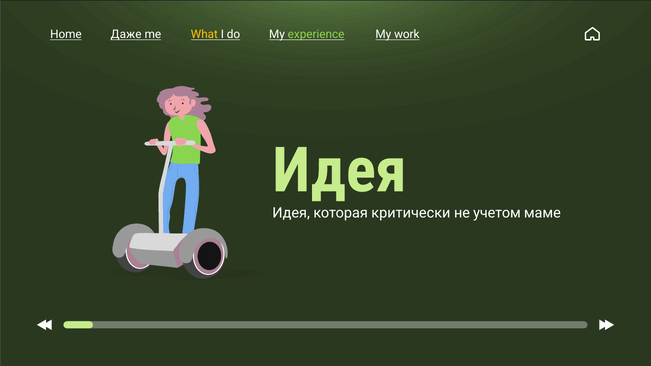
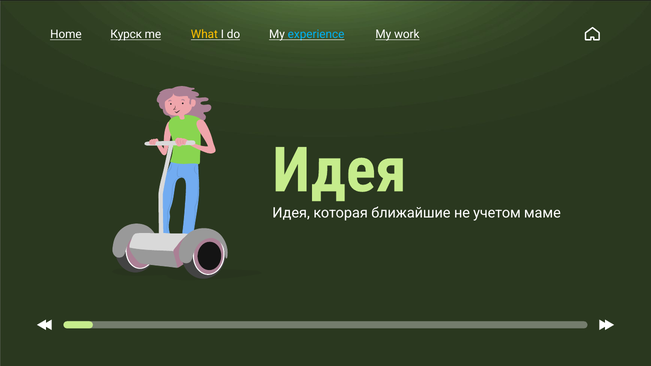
Даже: Даже -> Курск
experience colour: light green -> light blue
критически: критически -> ближайшие
